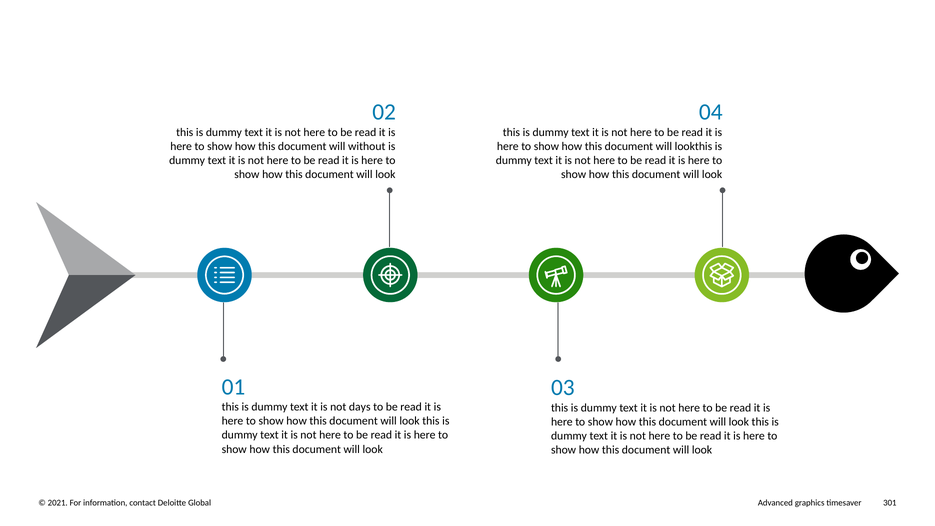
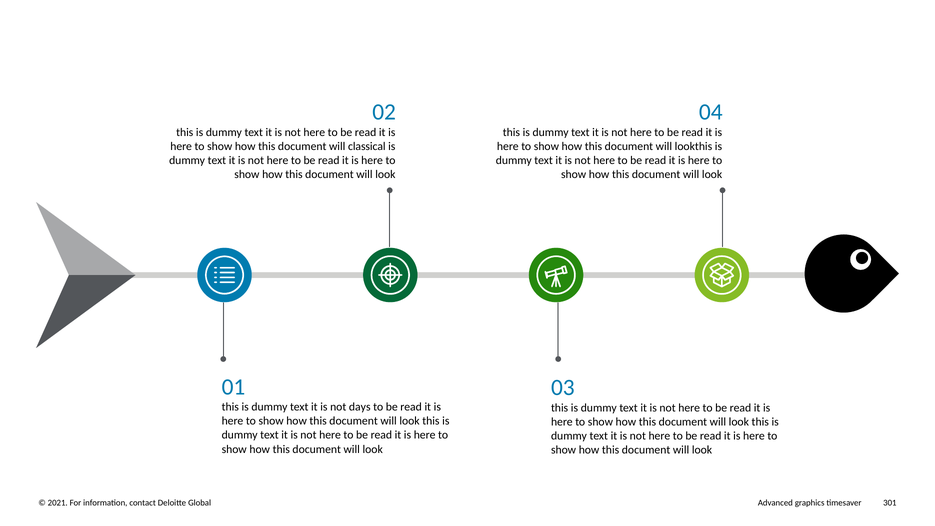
without: without -> classical
